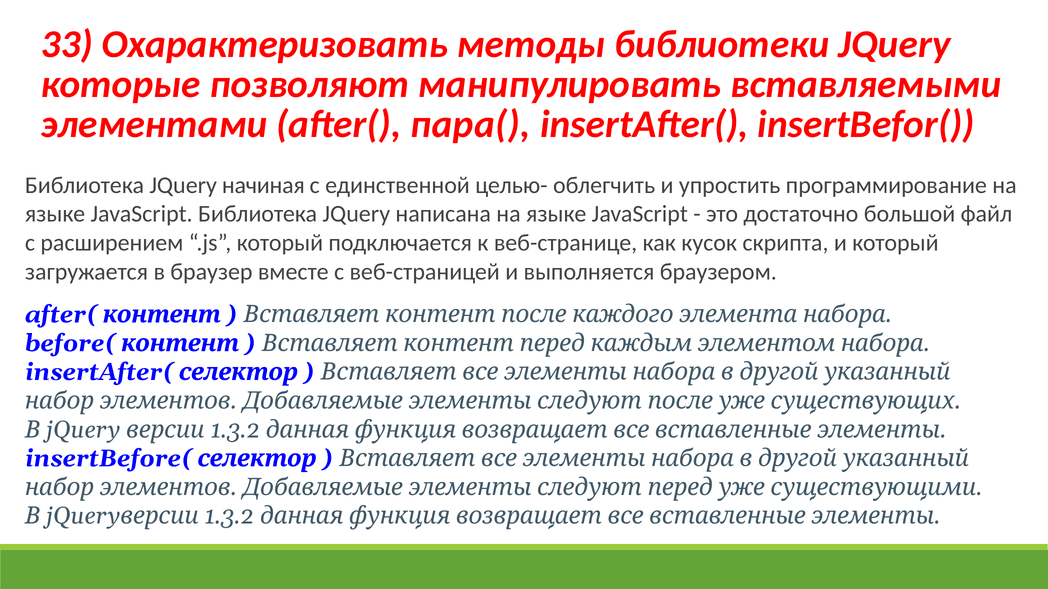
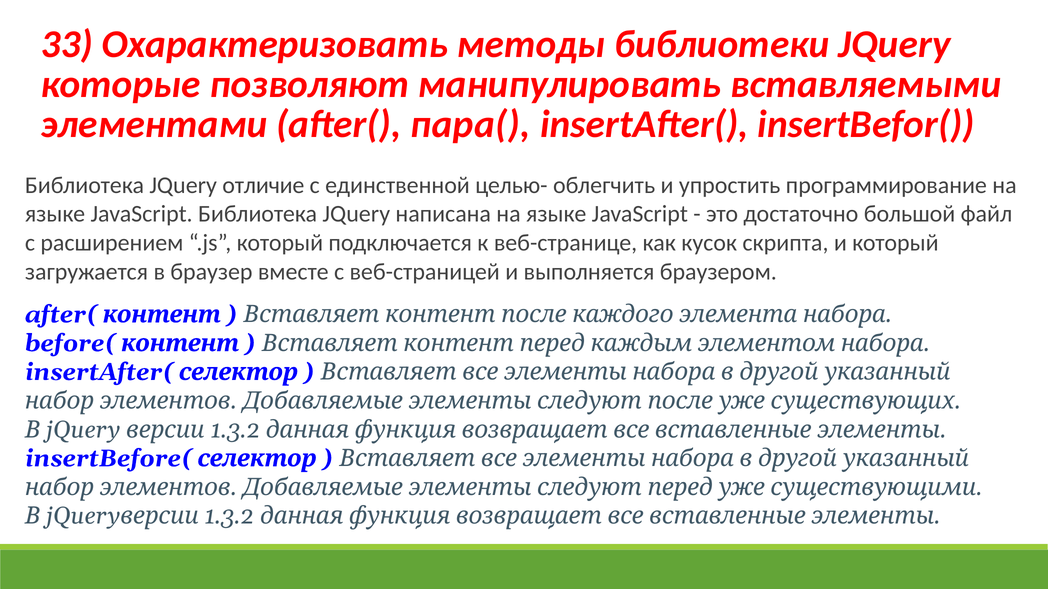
начиная: начиная -> отличие
